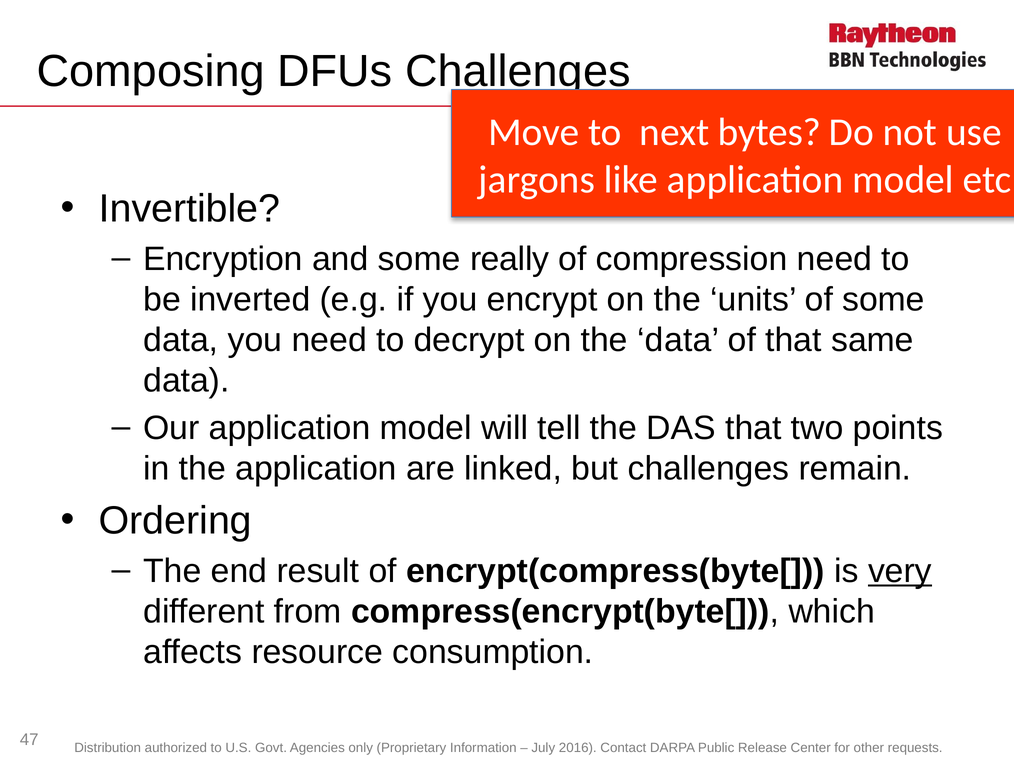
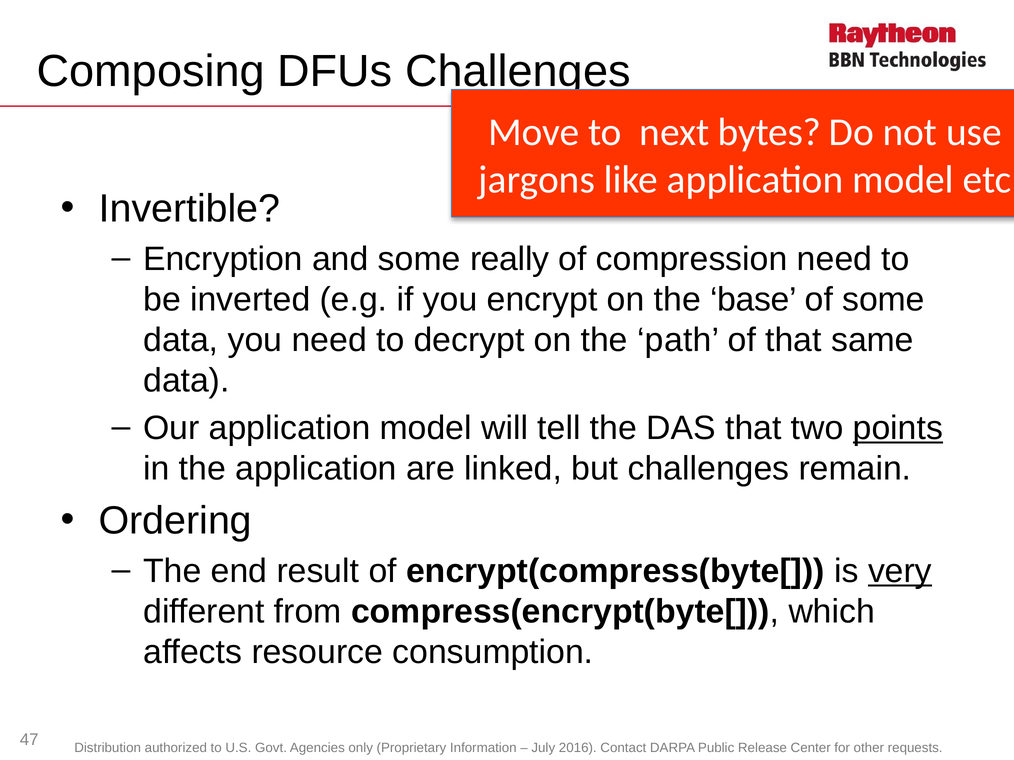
units: units -> base
the data: data -> path
points underline: none -> present
